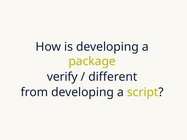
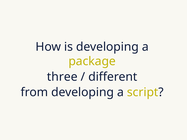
verify: verify -> three
